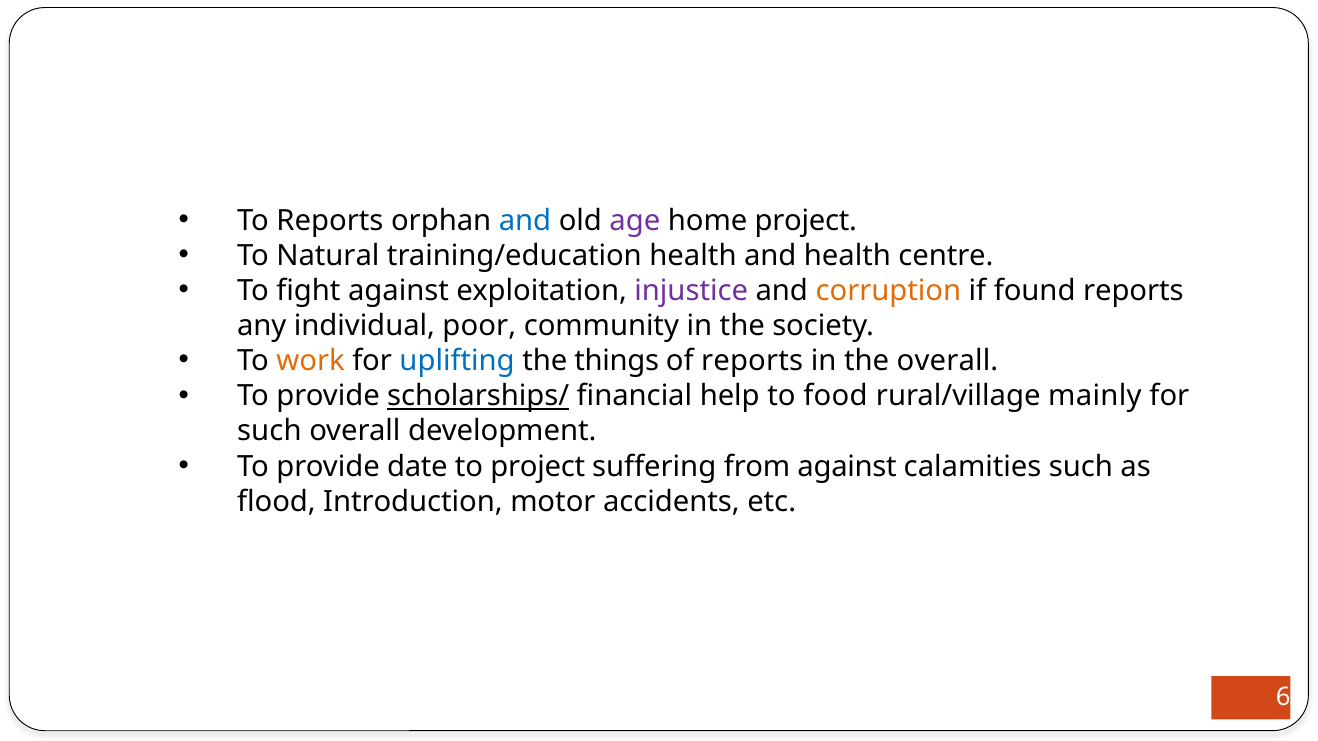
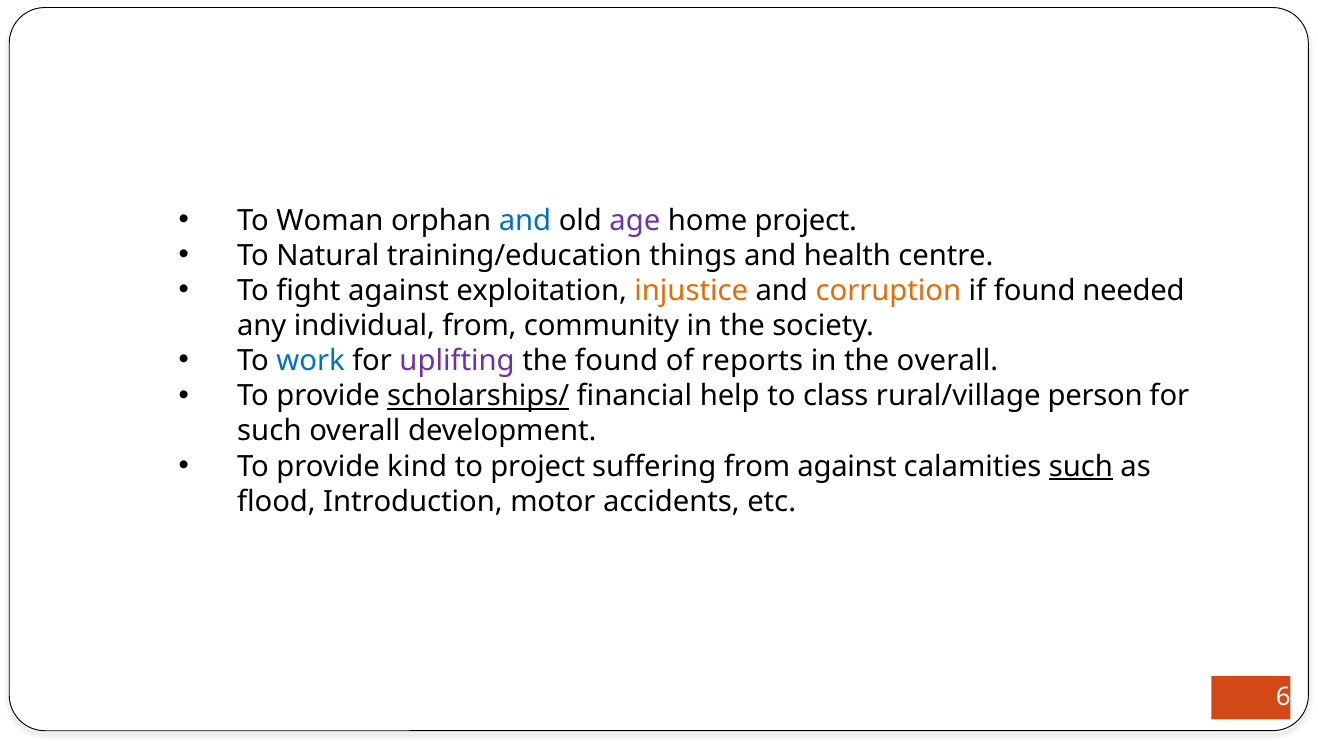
To Reports: Reports -> Woman
training/education health: health -> things
injustice colour: purple -> orange
found reports: reports -> needed
individual poor: poor -> from
work colour: orange -> blue
uplifting colour: blue -> purple
the things: things -> found
food: food -> class
mainly: mainly -> person
date: date -> kind
such at (1081, 467) underline: none -> present
